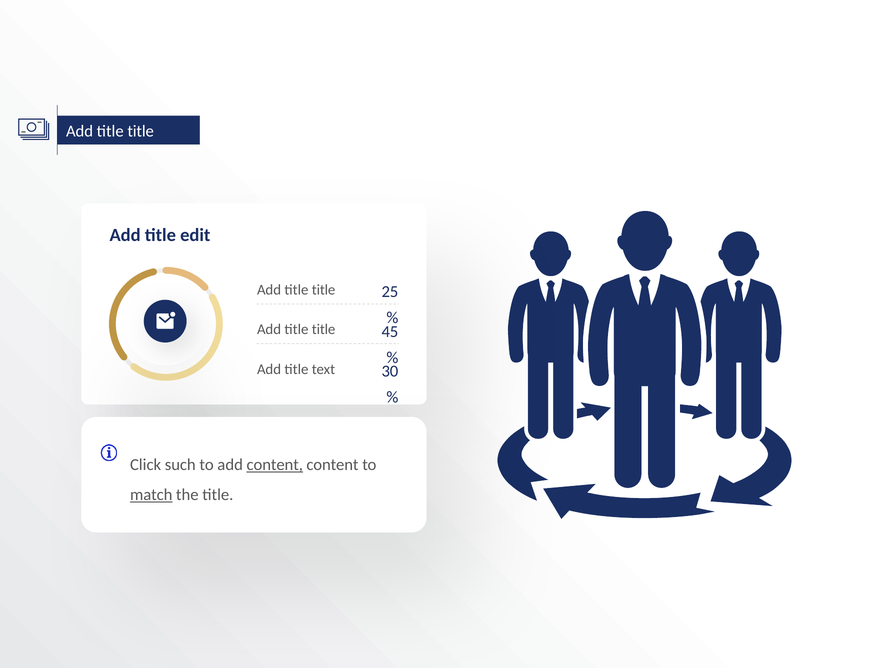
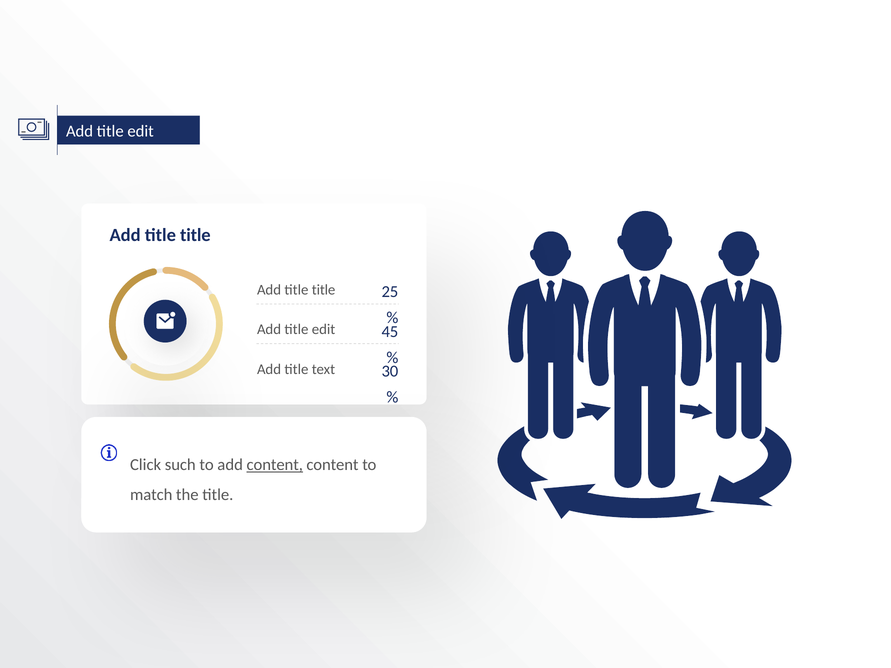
title at (141, 131): title -> edit
edit at (195, 235): edit -> title
title at (324, 330): title -> edit
match underline: present -> none
